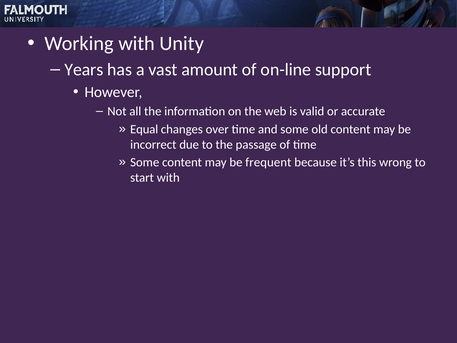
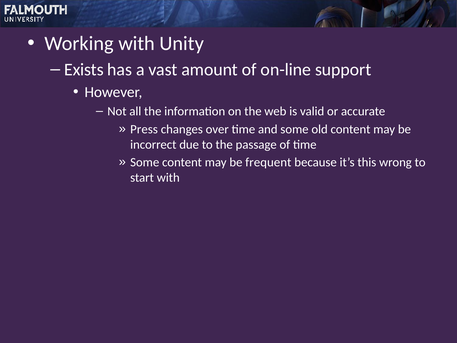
Years: Years -> Exists
Equal: Equal -> Press
